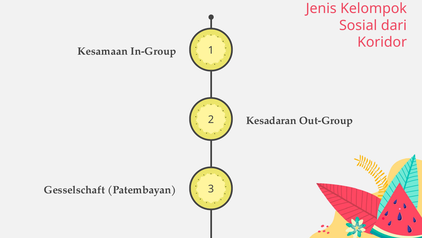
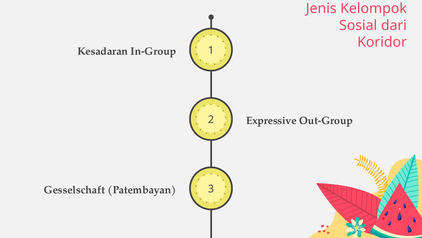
Kesamaan: Kesamaan -> Kesadaran
Kesadaran: Kesadaran -> Expressive
